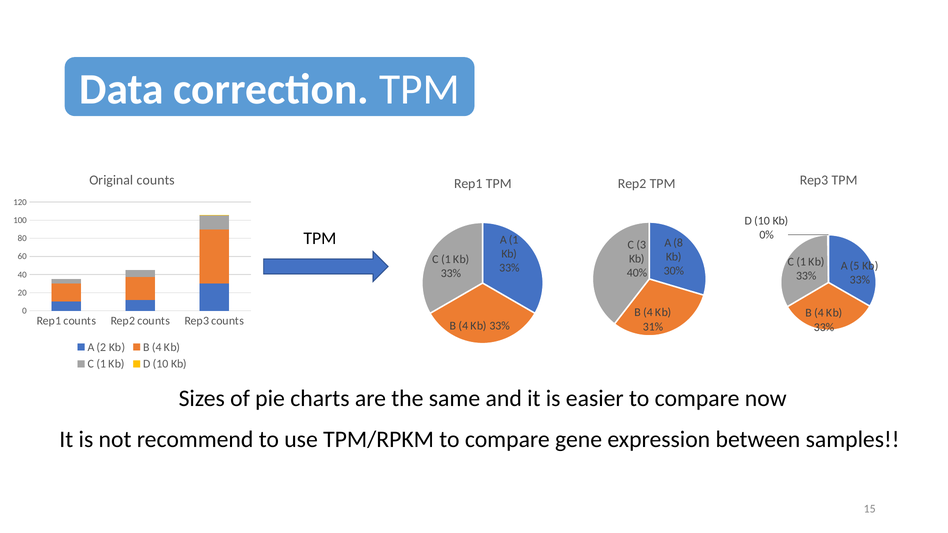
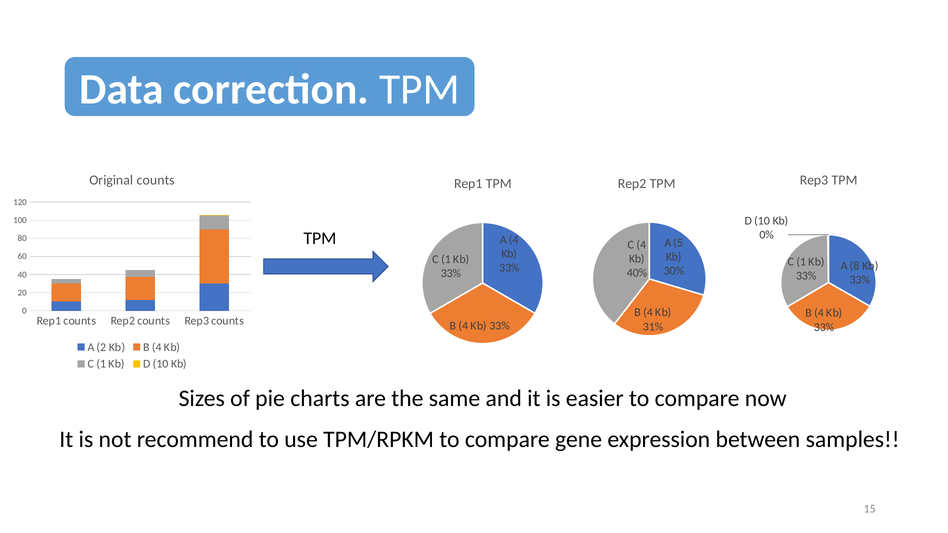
A 1: 1 -> 4
8: 8 -> 5
C 3: 3 -> 4
5: 5 -> 8
